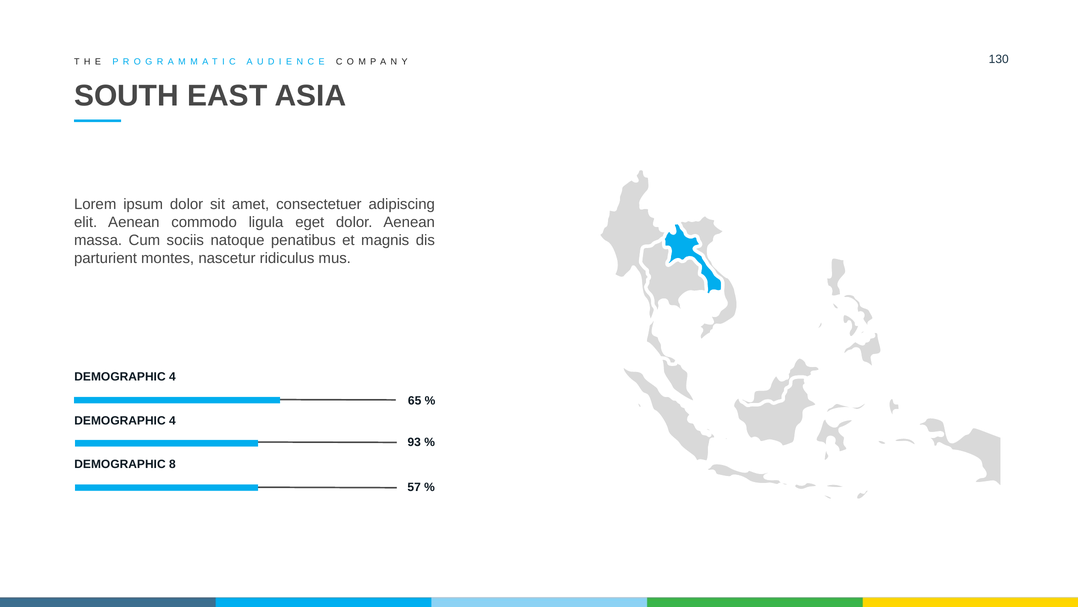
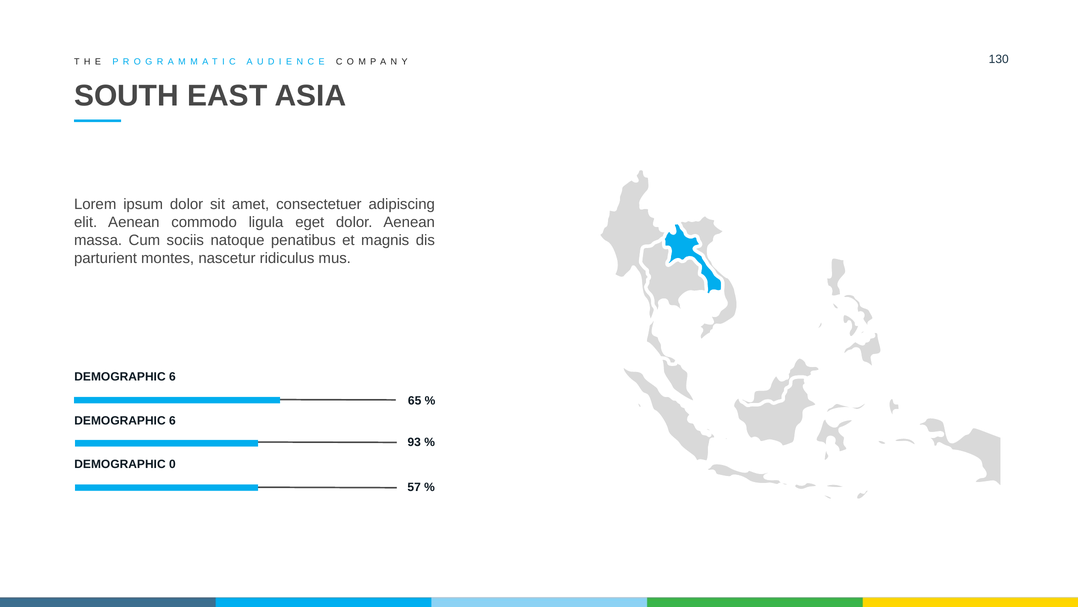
4 at (172, 377): 4 -> 6
4 at (172, 420): 4 -> 6
8: 8 -> 0
